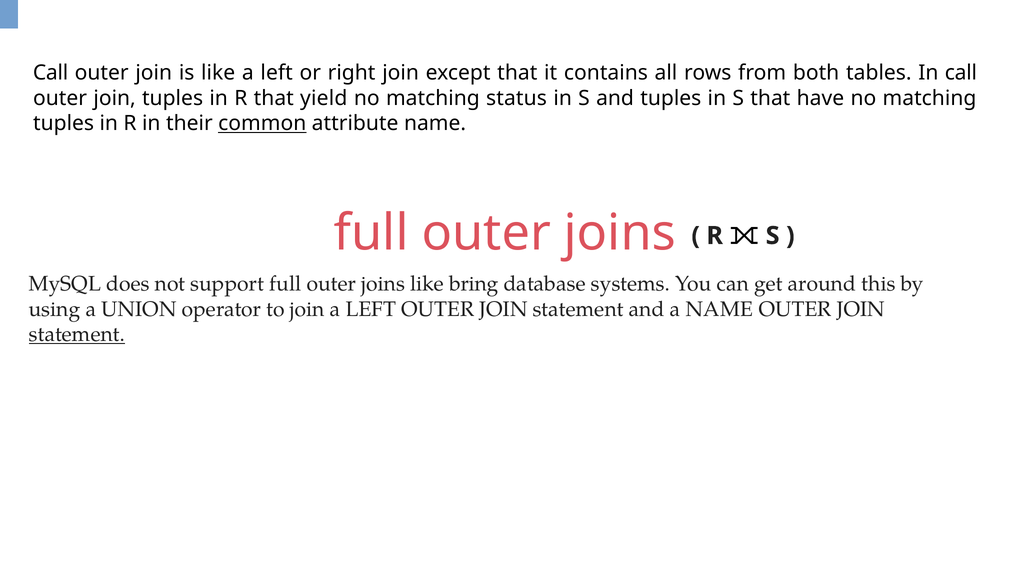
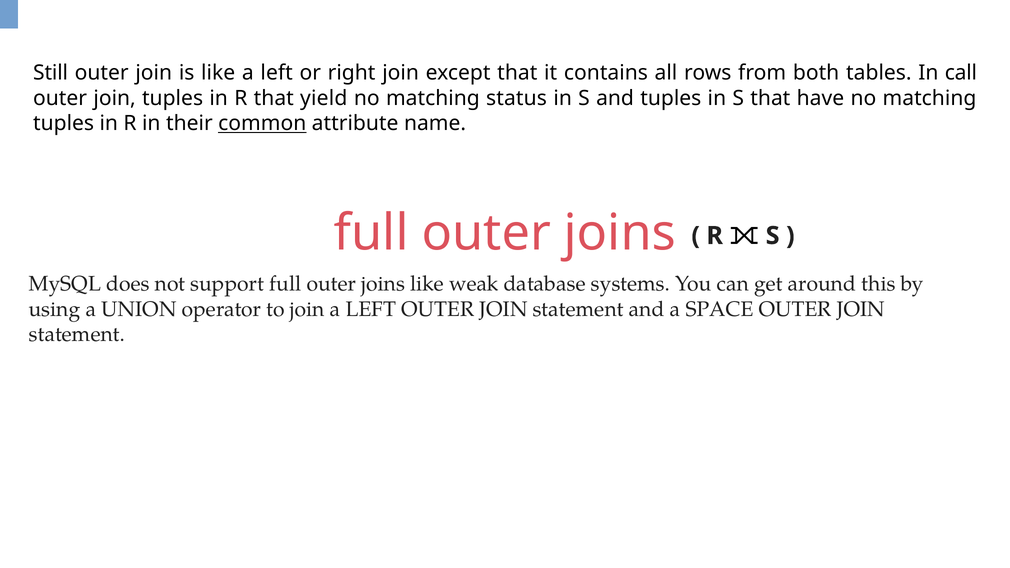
Call at (51, 73): Call -> Still
bring: bring -> weak
a NAME: NAME -> SPACE
statement at (77, 335) underline: present -> none
